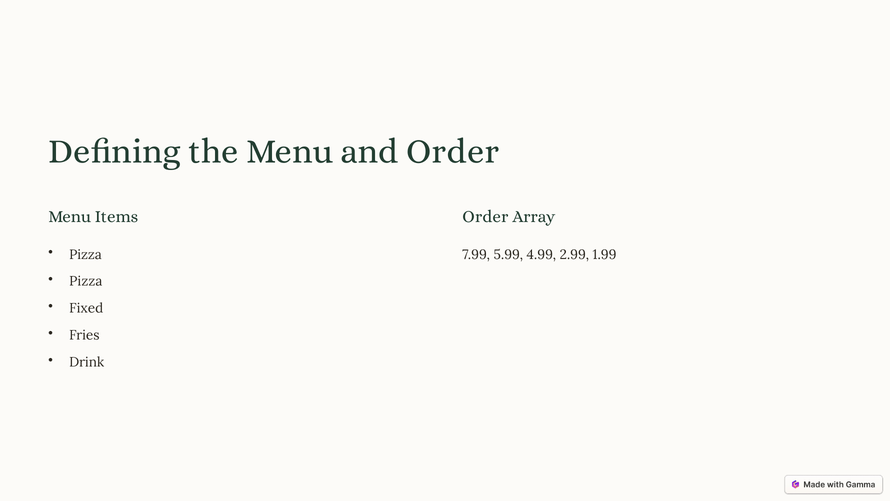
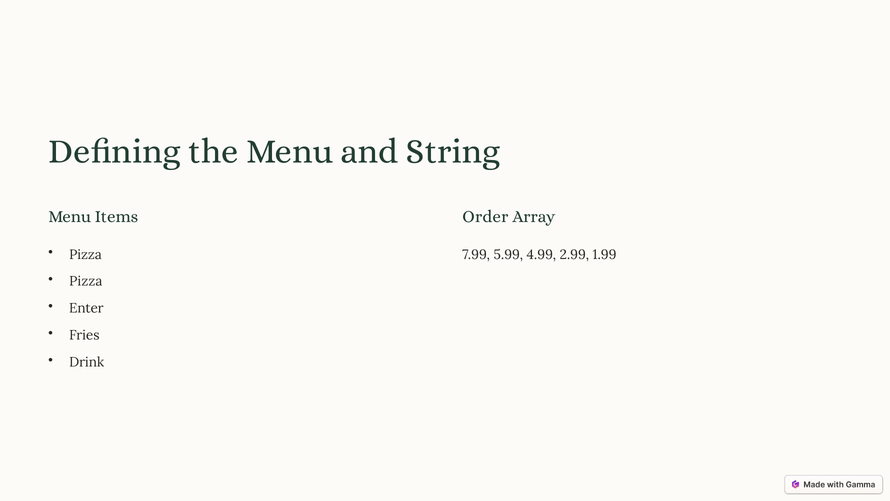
and Order: Order -> String
Fixed: Fixed -> Enter
